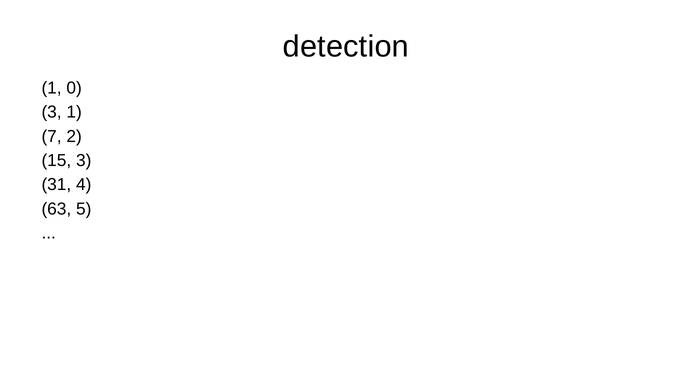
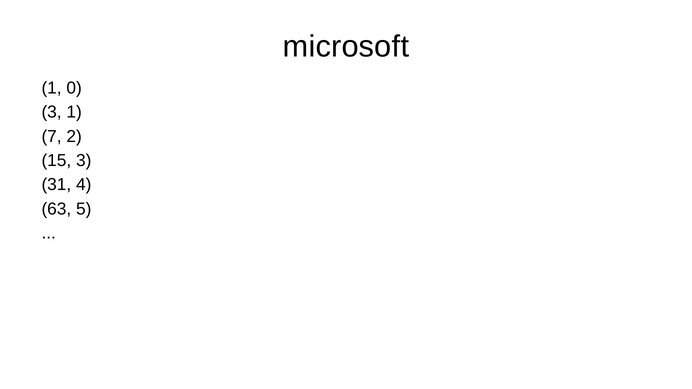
detection: detection -> microsoft
